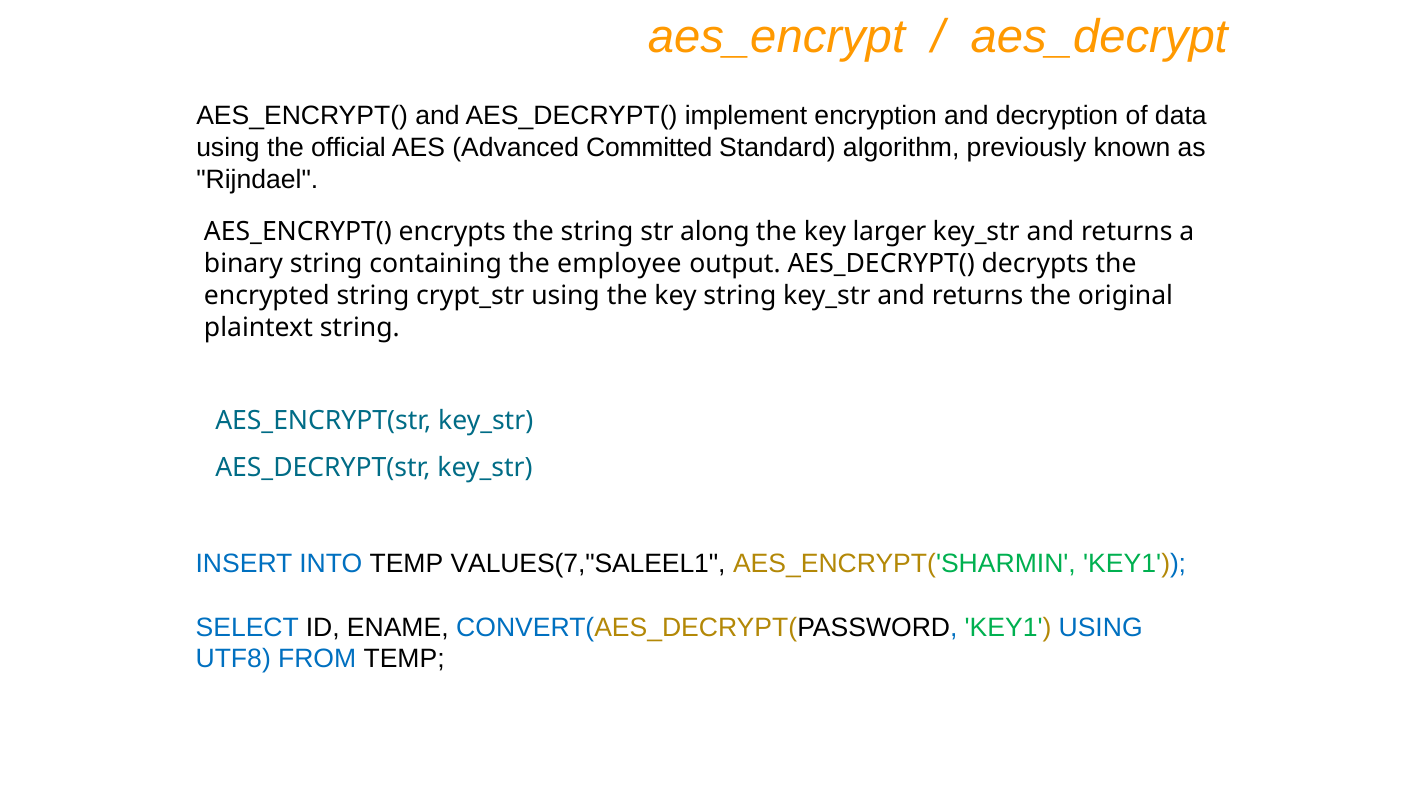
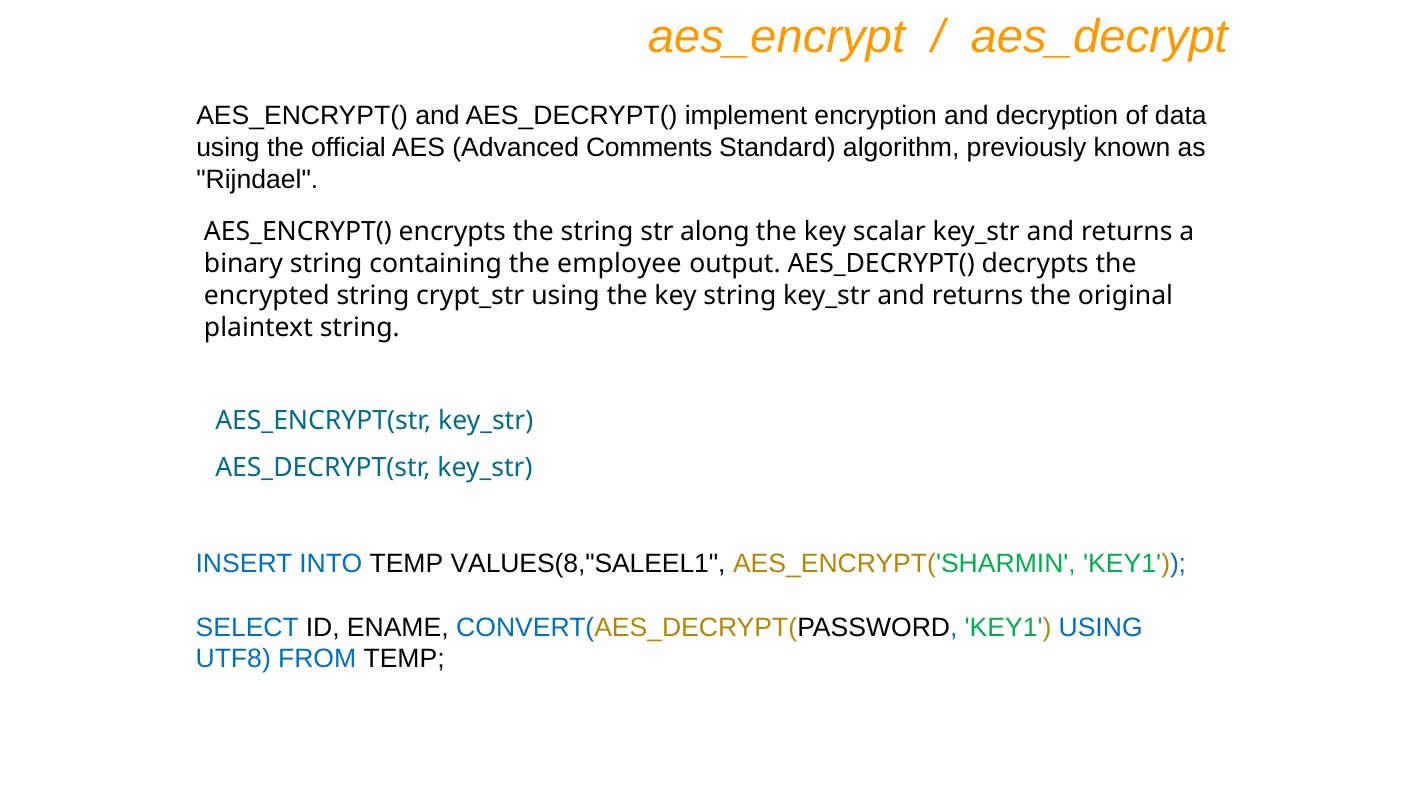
Committed: Committed -> Comments
larger: larger -> scalar
VALUES(7,"SALEEL1: VALUES(7,"SALEEL1 -> VALUES(8,"SALEEL1
